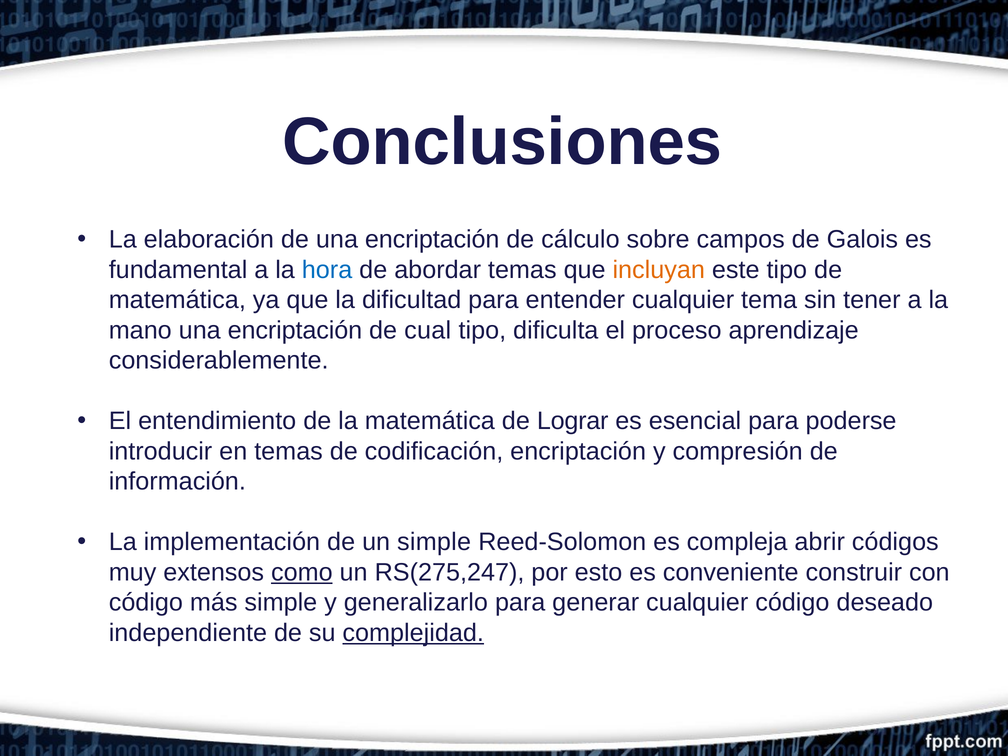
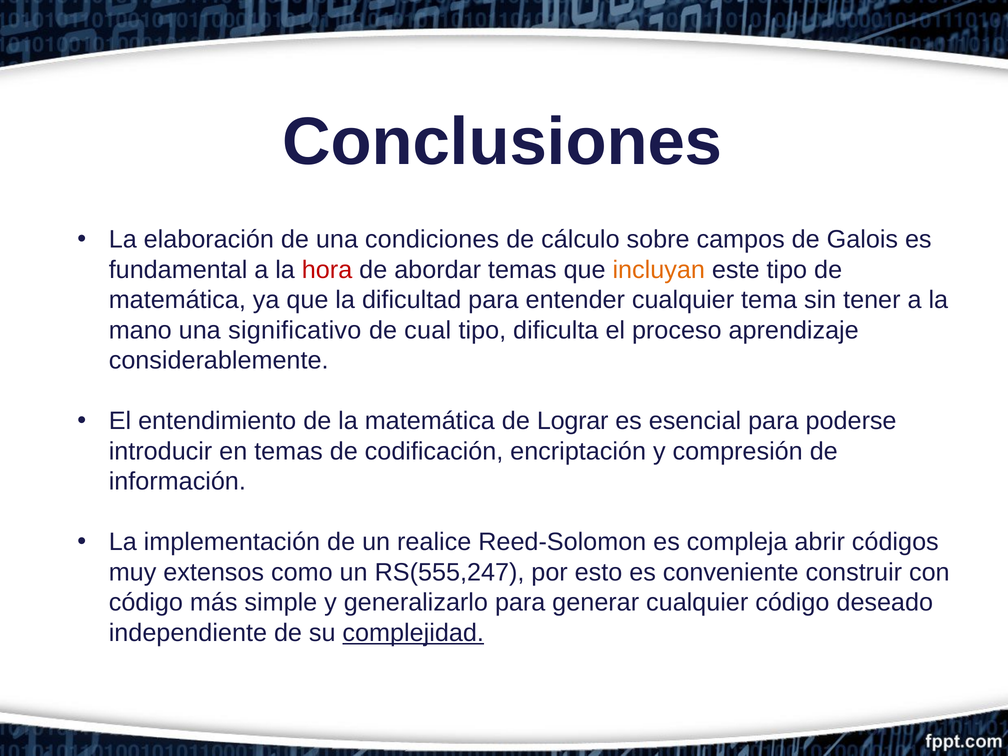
de una encriptación: encriptación -> condiciones
hora colour: blue -> red
mano una encriptación: encriptación -> significativo
un simple: simple -> realice
como underline: present -> none
RS(275,247: RS(275,247 -> RS(555,247
